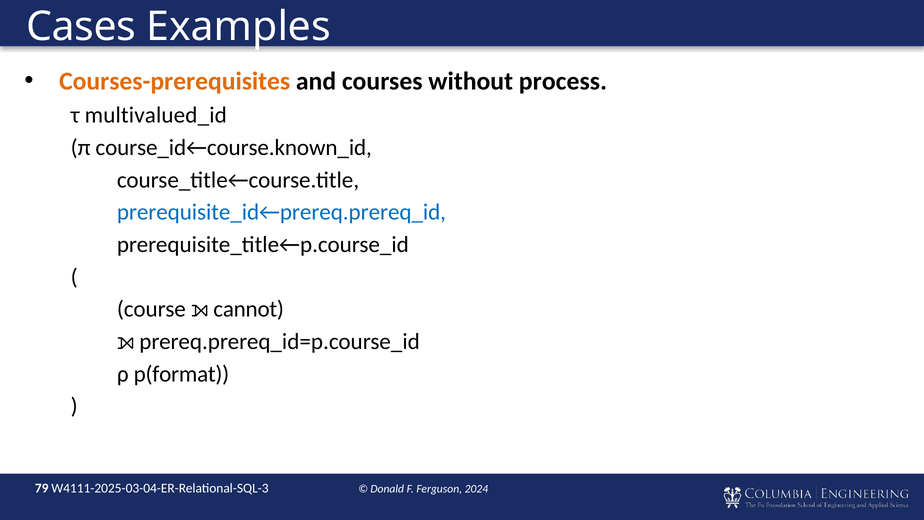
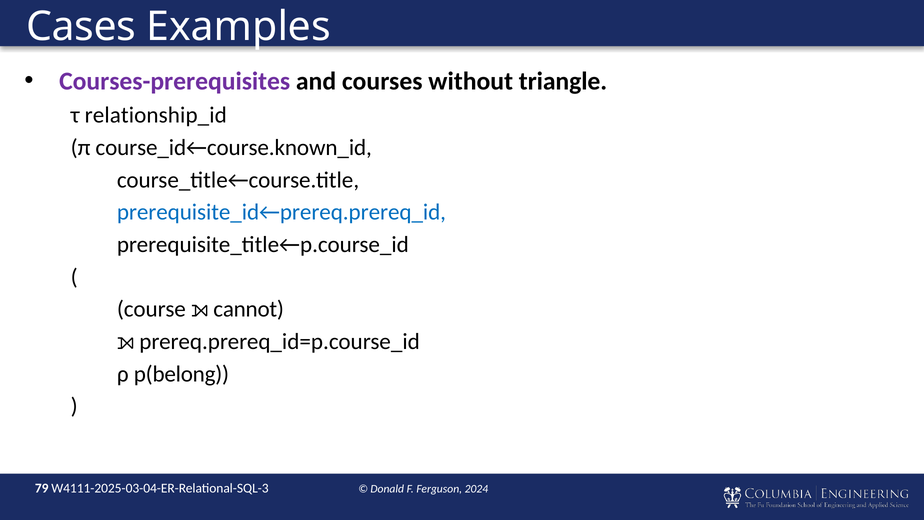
Courses-prerequisites colour: orange -> purple
process: process -> triangle
multivalued_id: multivalued_id -> relationship_id
p(format: p(format -> p(belong
